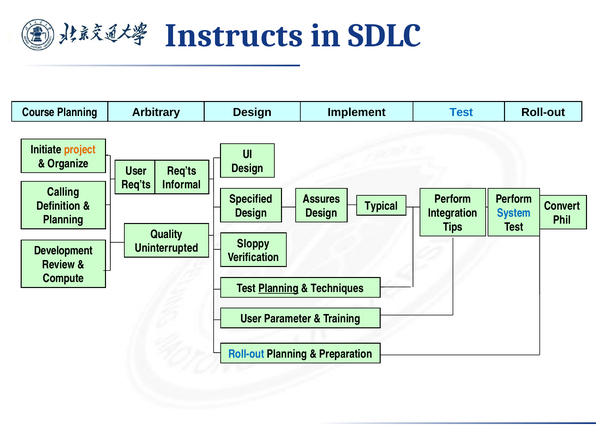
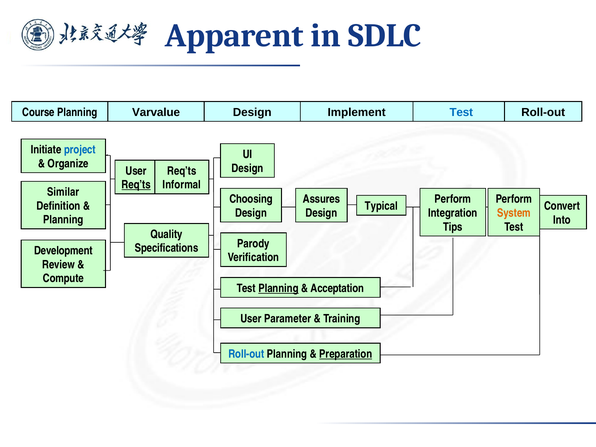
Instructs: Instructs -> Apparent
Arbitrary: Arbitrary -> Varvalue
project colour: orange -> blue
Req’ts at (136, 185) underline: none -> present
Calling: Calling -> Similar
Specified: Specified -> Choosing
System colour: blue -> orange
Phil: Phil -> Into
Sloppy: Sloppy -> Parody
Uninterrupted: Uninterrupted -> Specifications
Techniques: Techniques -> Acceptation
Preparation underline: none -> present
